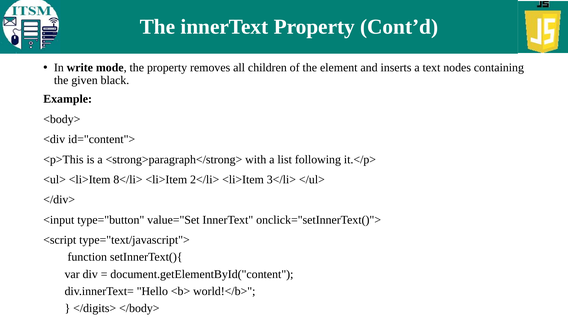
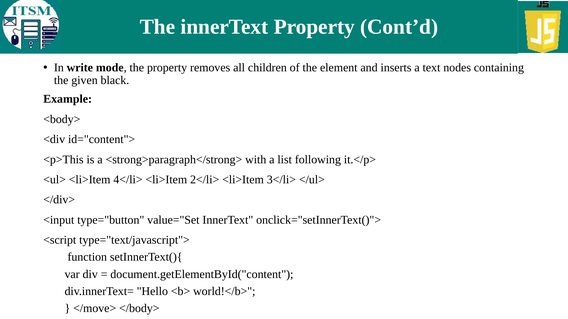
8</li>: 8</li> -> 4</li>
</digits>: </digits> -> </move>
